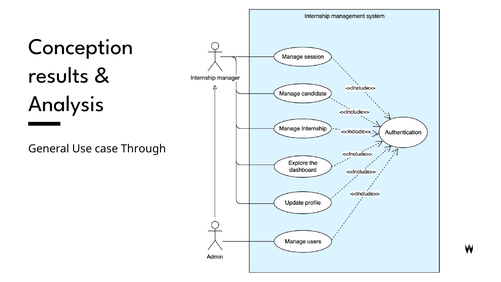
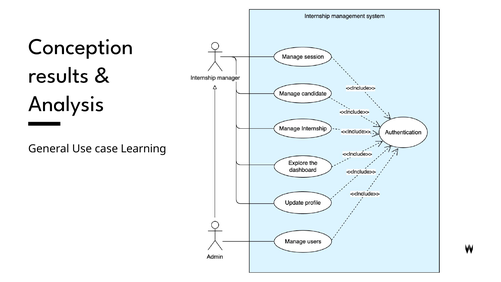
Through: Through -> Learning
